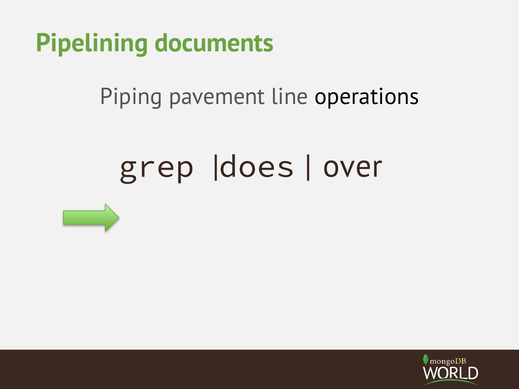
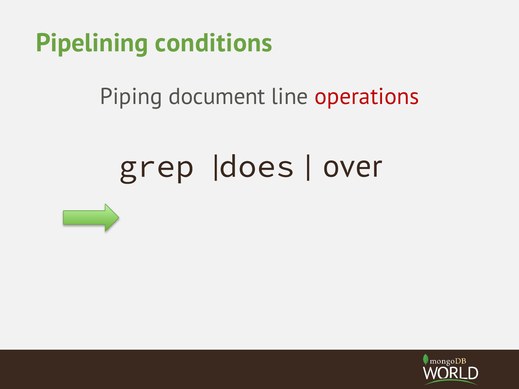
documents: documents -> conditions
pavement: pavement -> document
operations colour: black -> red
